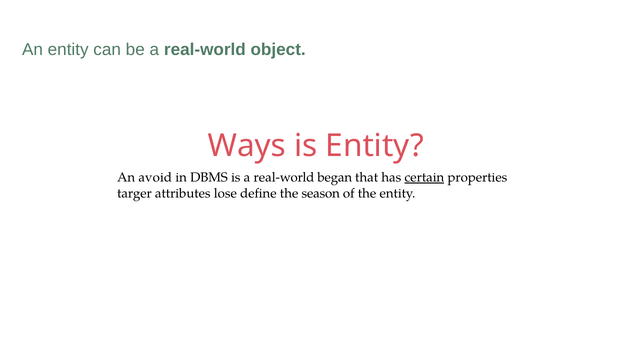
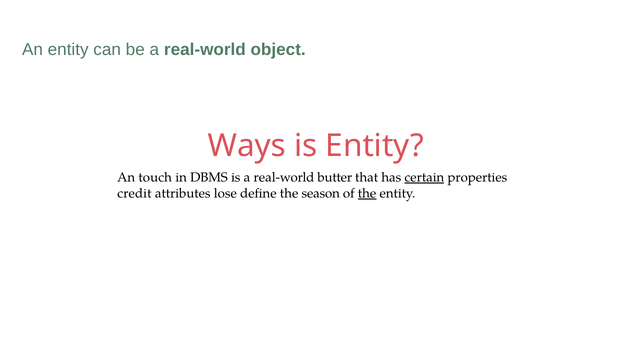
avoid: avoid -> touch
began: began -> butter
targer: targer -> credit
the at (367, 193) underline: none -> present
